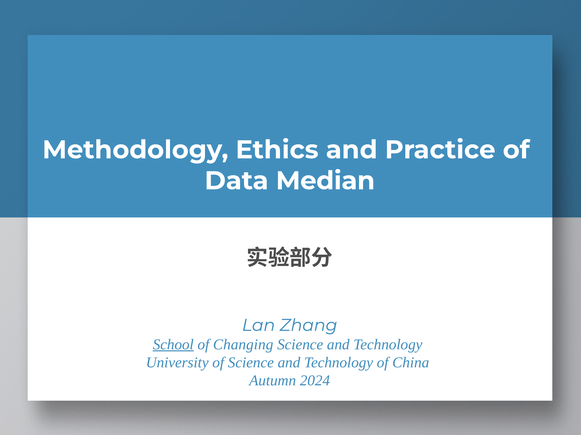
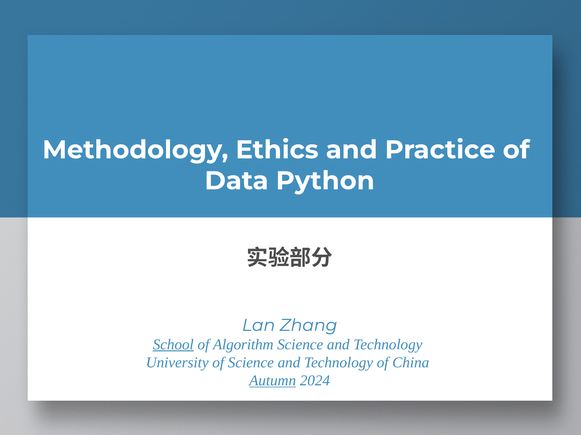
Median: Median -> Python
Changing: Changing -> Algorithm
Autumn underline: none -> present
